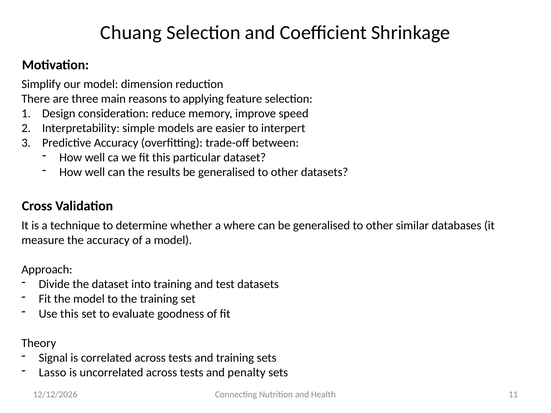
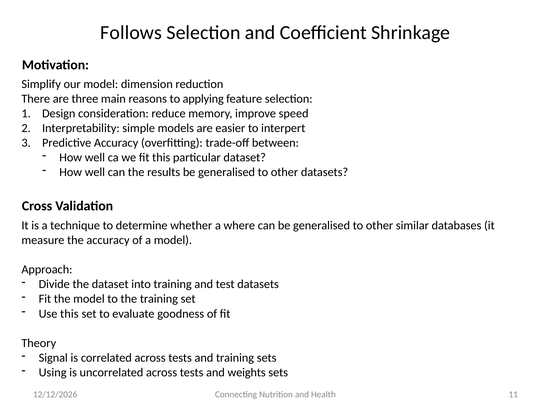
Chuang: Chuang -> Follows
Lasso: Lasso -> Using
penalty: penalty -> weights
